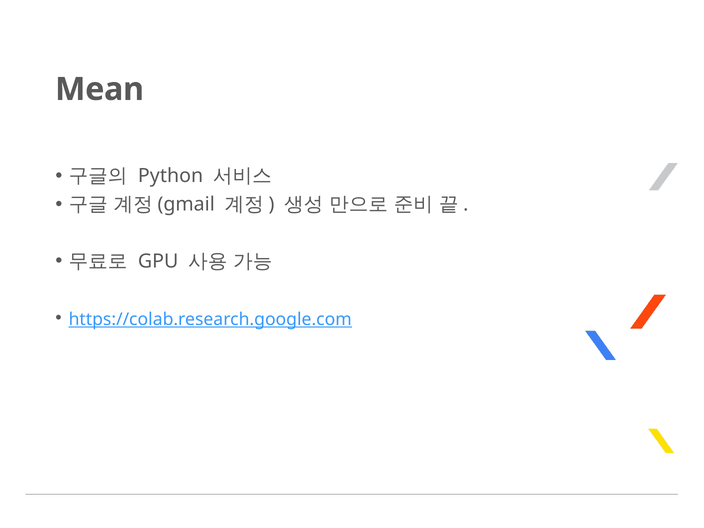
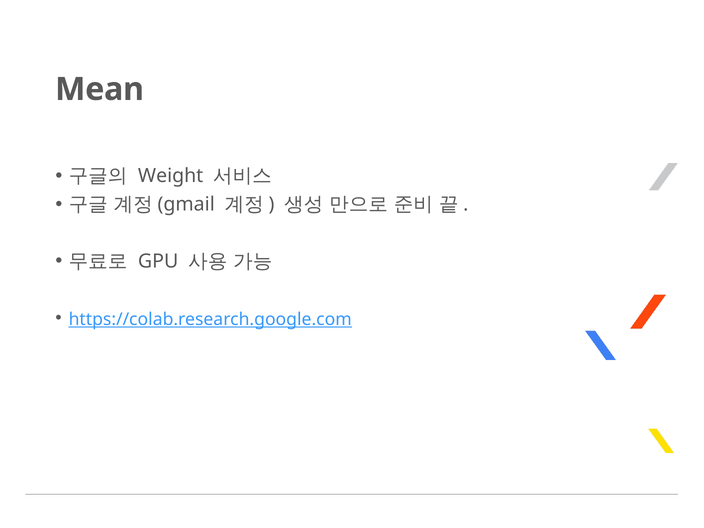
Python: Python -> Weight
